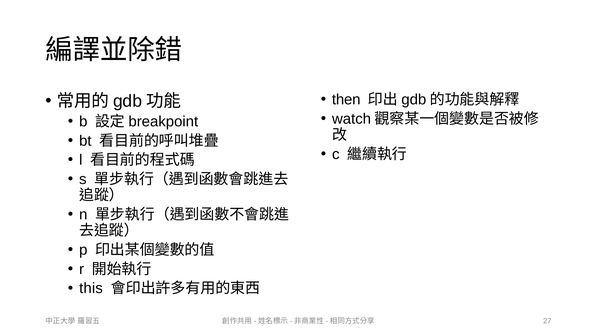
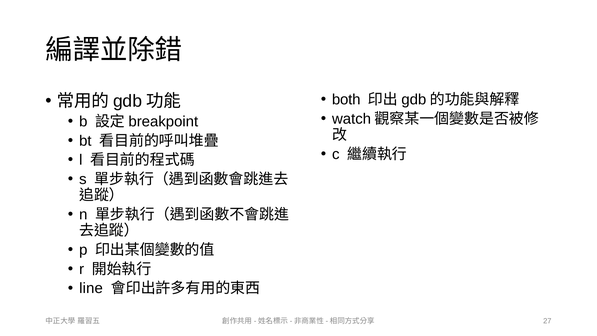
then: then -> both
this: this -> line
